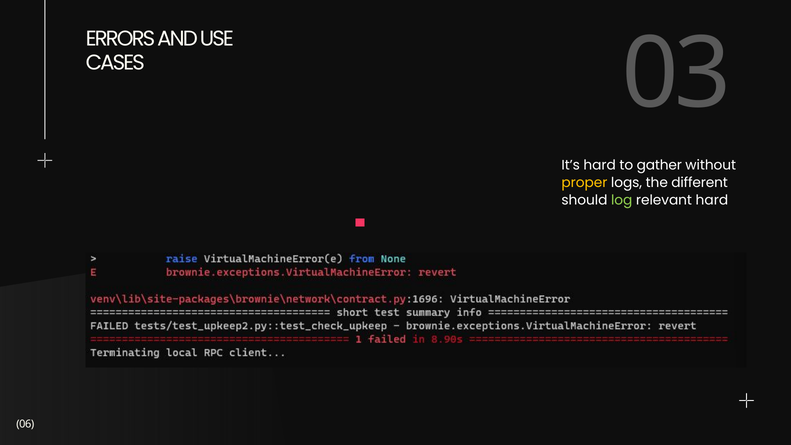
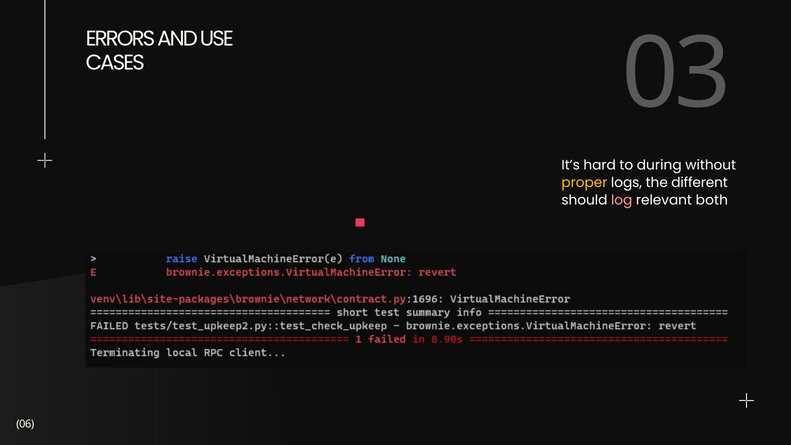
gather: gather -> during
log colour: light green -> pink
relevant hard: hard -> both
